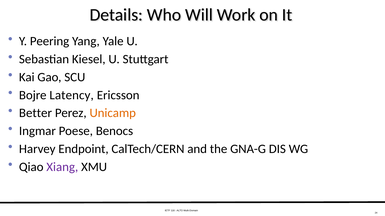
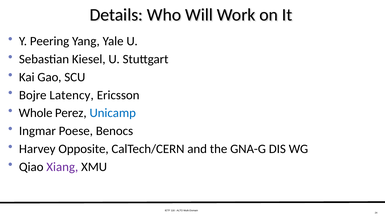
Better: Better -> Whole
Unicamp colour: orange -> blue
Endpoint: Endpoint -> Opposite
